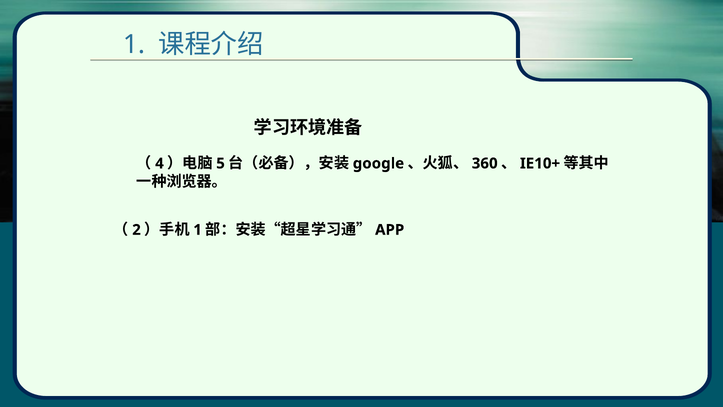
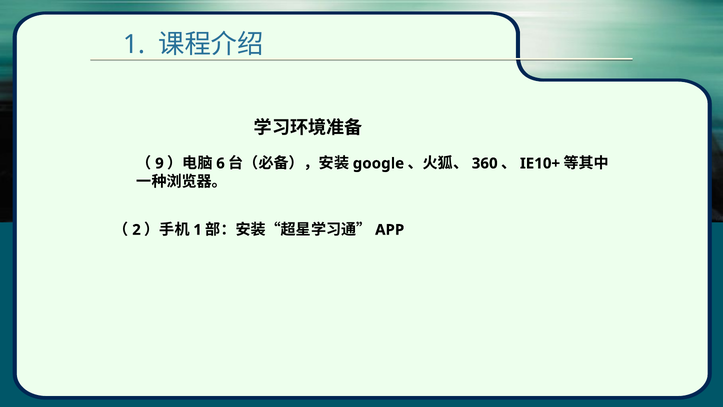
4: 4 -> 9
5: 5 -> 6
